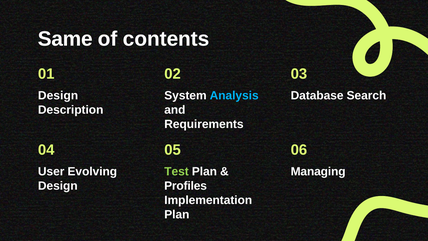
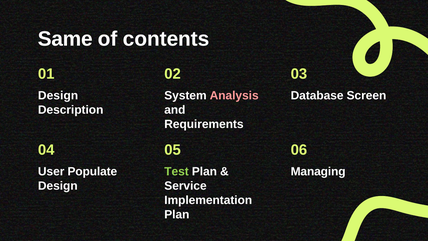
Analysis colour: light blue -> pink
Search: Search -> Screen
Evolving: Evolving -> Populate
Profiles: Profiles -> Service
